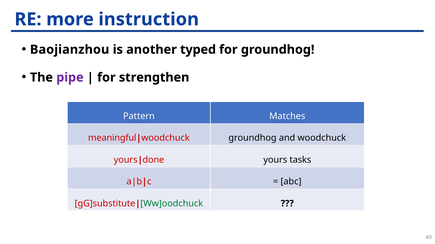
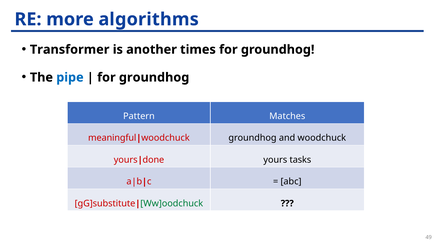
instruction: instruction -> algorithms
Baojianzhou: Baojianzhou -> Transformer
typed: typed -> times
pipe colour: purple -> blue
strengthen at (154, 78): strengthen -> groundhog
